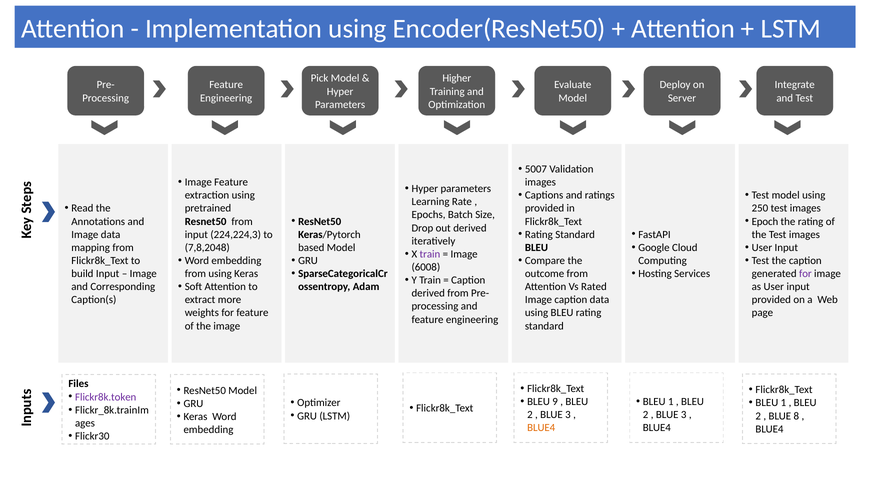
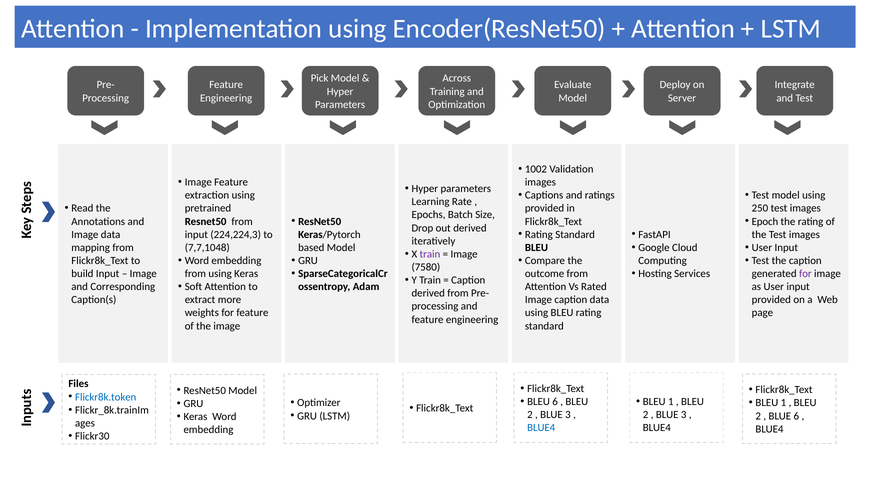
Higher: Higher -> Across
5007: 5007 -> 1002
7,8,2048: 7,8,2048 -> 7,7,1048
6008: 6008 -> 7580
Flickr8k.token colour: purple -> blue
BLEU 9: 9 -> 6
BLUE 8: 8 -> 6
BLUE4 at (541, 428) colour: orange -> blue
